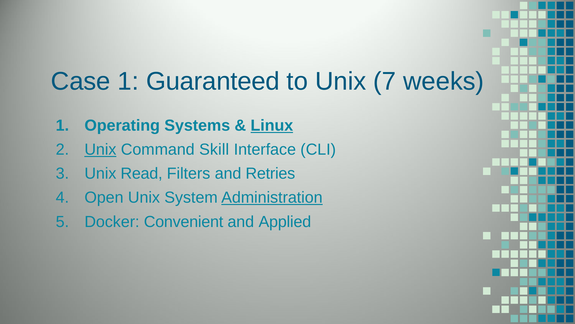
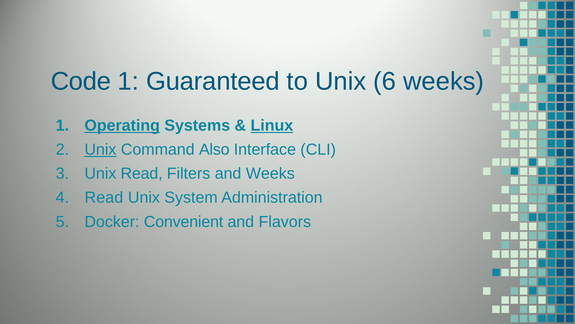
Case: Case -> Code
7: 7 -> 6
Operating underline: none -> present
Skill: Skill -> Also
and Retries: Retries -> Weeks
Open at (104, 197): Open -> Read
Administration underline: present -> none
Applied: Applied -> Flavors
